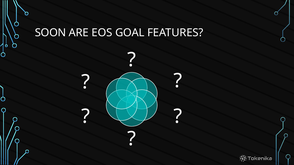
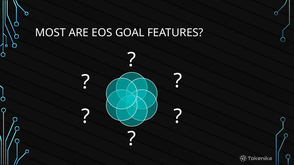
SOON: SOON -> MOST
